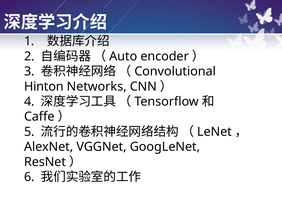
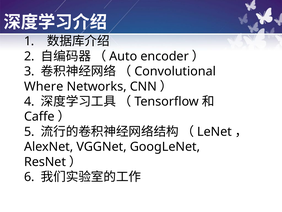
Hinton: Hinton -> Where
